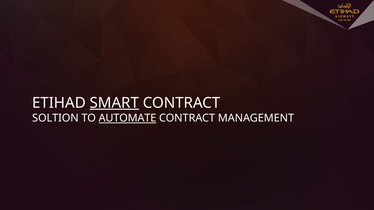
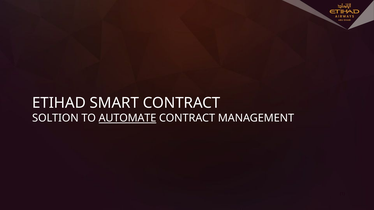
SMART underline: present -> none
